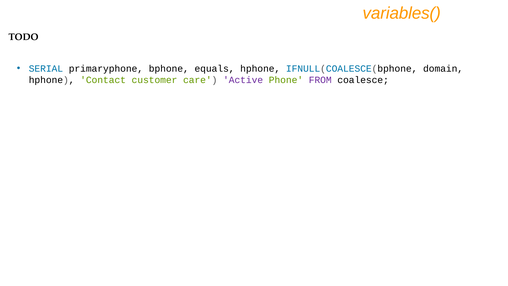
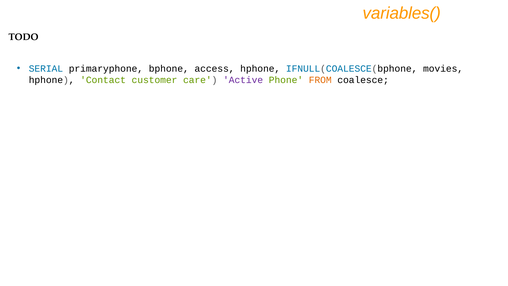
equals: equals -> access
domain: domain -> movies
FROM colour: purple -> orange
